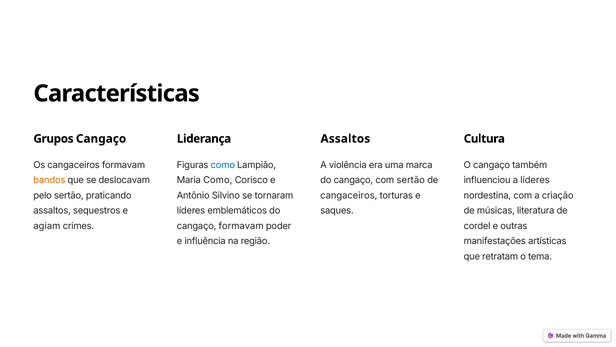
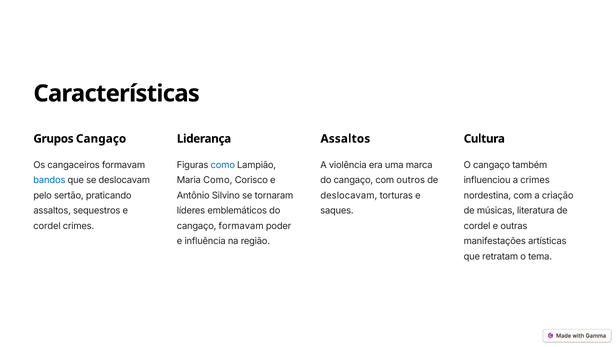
bandos colour: orange -> blue
com sertão: sertão -> outros
a líderes: líderes -> crimes
cangaceiros at (349, 195): cangaceiros -> deslocavam
agiam at (47, 226): agiam -> cordel
